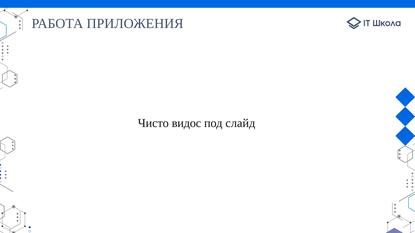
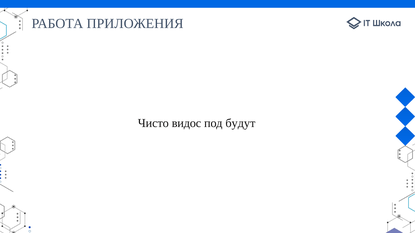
слайд: слайд -> будут
